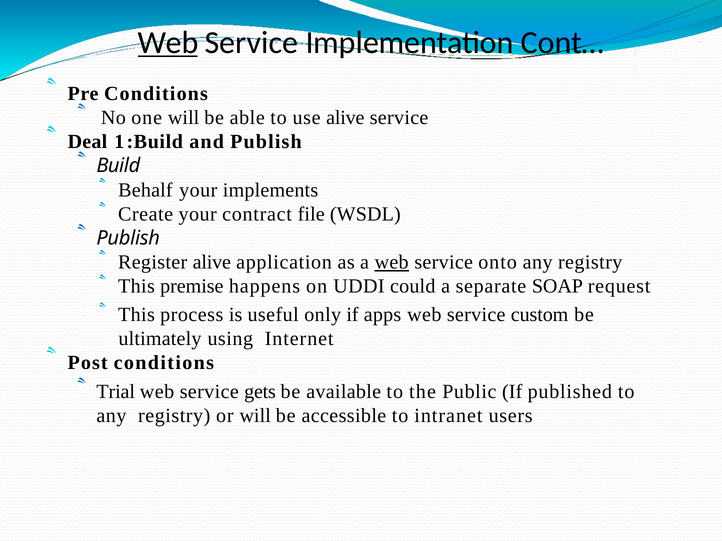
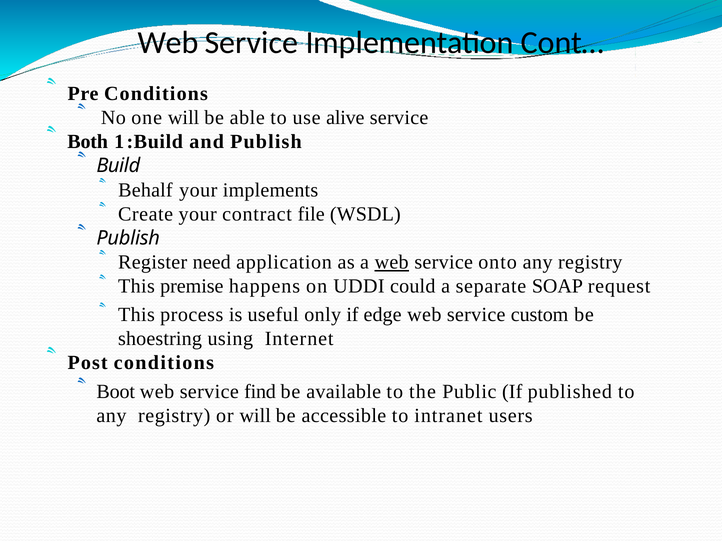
Web at (168, 42) underline: present -> none
Deal: Deal -> Both
Register alive: alive -> need
apps: apps -> edge
ultimately: ultimately -> shoestring
Trial: Trial -> Boot
gets: gets -> find
